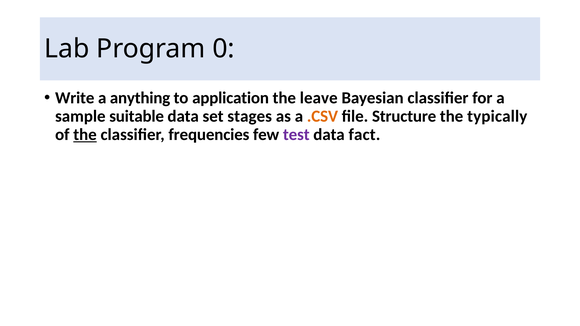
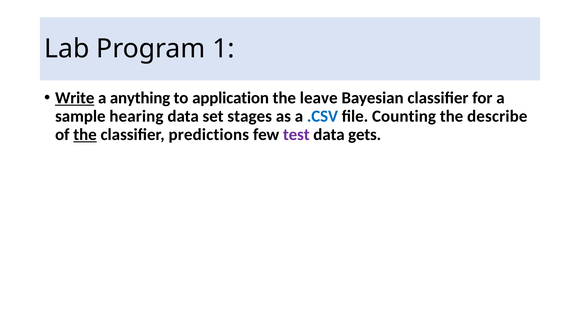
0: 0 -> 1
Write underline: none -> present
suitable: suitable -> hearing
.CSV colour: orange -> blue
Structure: Structure -> Counting
typically: typically -> describe
frequencies: frequencies -> predictions
fact: fact -> gets
